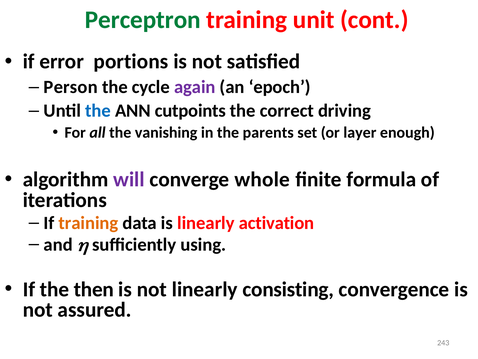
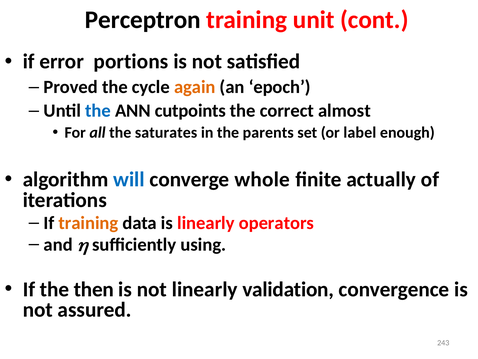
Perceptron colour: green -> black
Person: Person -> Proved
again colour: purple -> orange
driving: driving -> almost
vanishing: vanishing -> saturates
layer: layer -> label
will colour: purple -> blue
formula: formula -> actually
activation: activation -> operators
consisting: consisting -> validation
